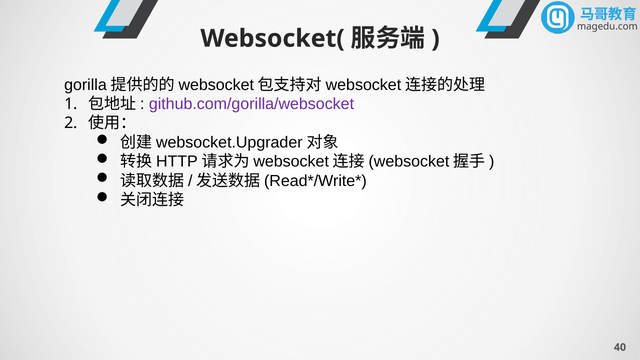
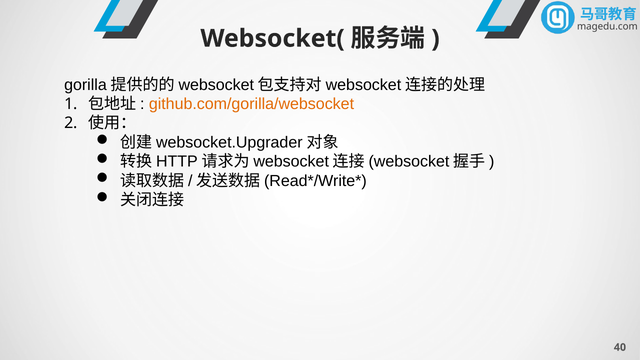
github.com/gorilla/websocket colour: purple -> orange
